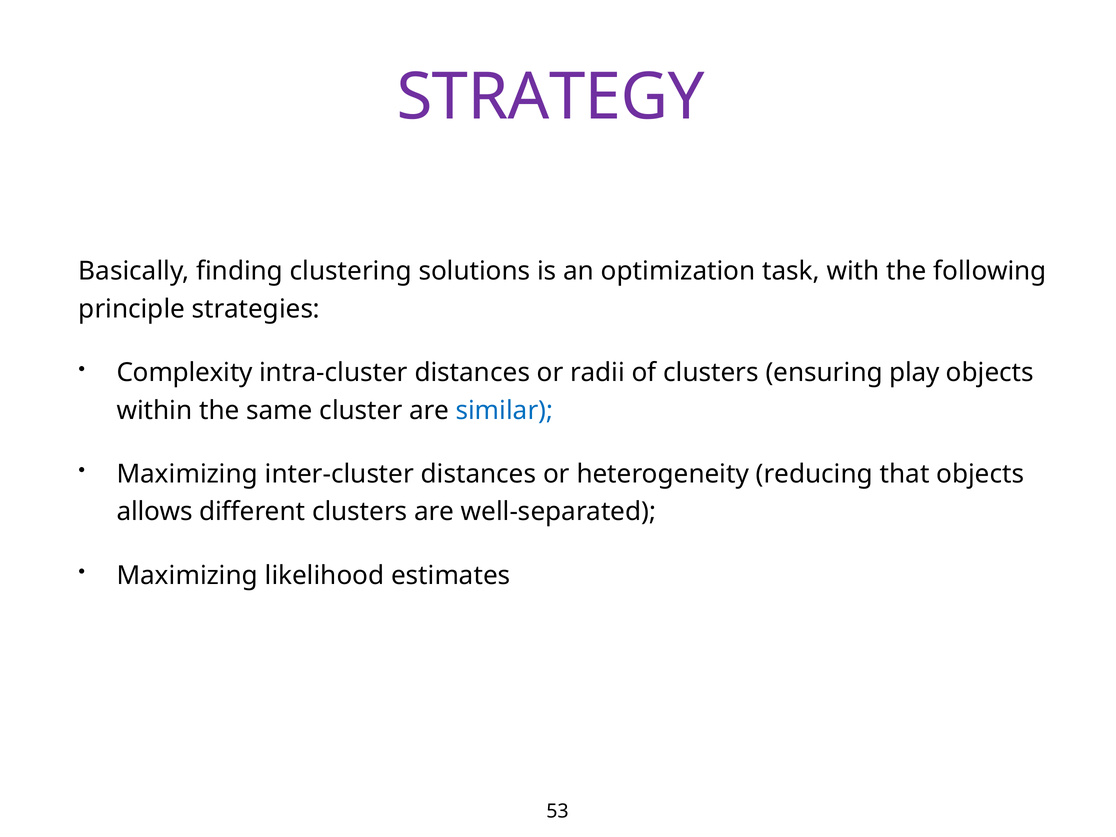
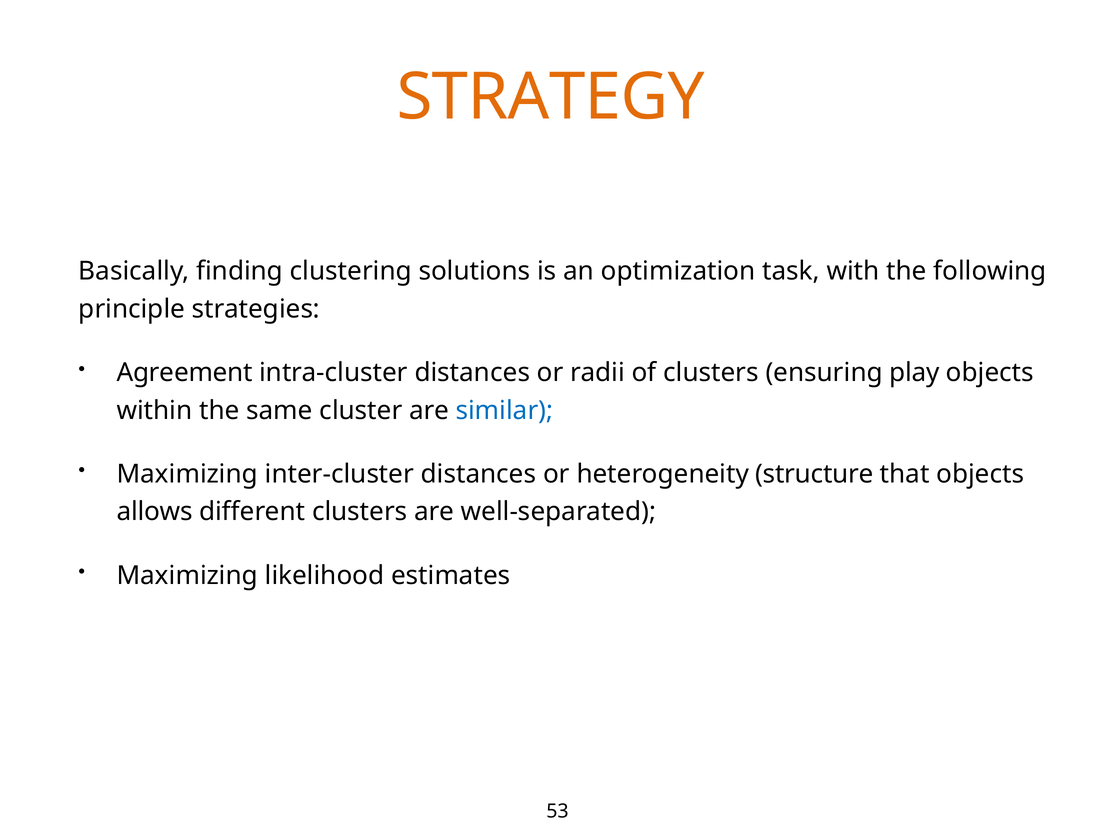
STRATEGY colour: purple -> orange
Complexity: Complexity -> Agreement
reducing: reducing -> structure
